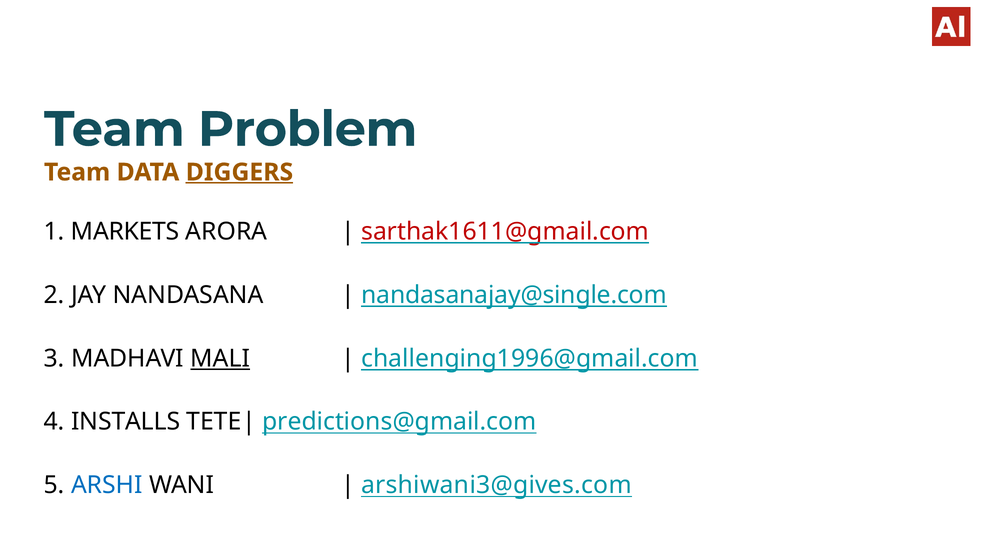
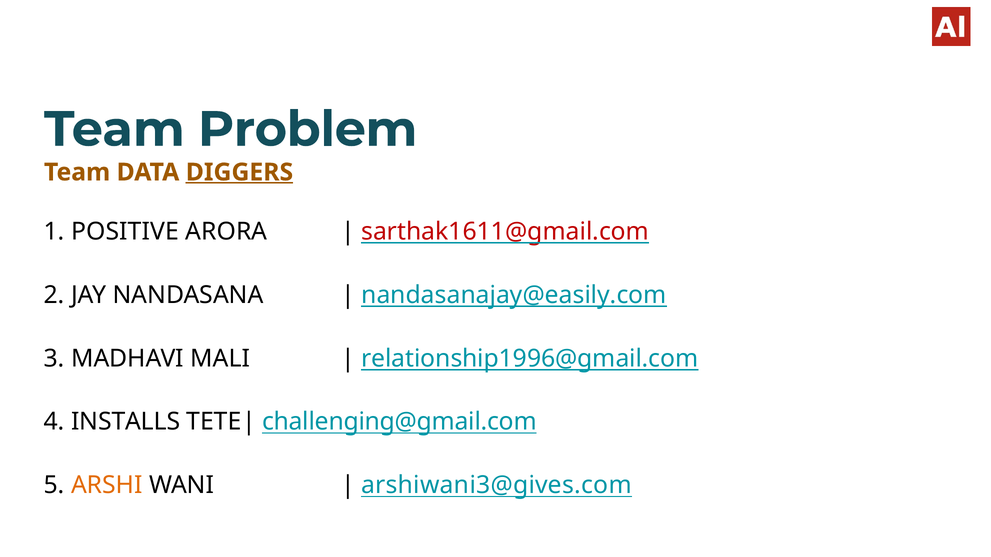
MARKETS: MARKETS -> POSITIVE
nandasanajay@single.com: nandasanajay@single.com -> nandasanajay@easily.com
MALI underline: present -> none
challenging1996@gmail.com: challenging1996@gmail.com -> relationship1996@gmail.com
predictions@gmail.com: predictions@gmail.com -> challenging@gmail.com
ARSHI colour: blue -> orange
